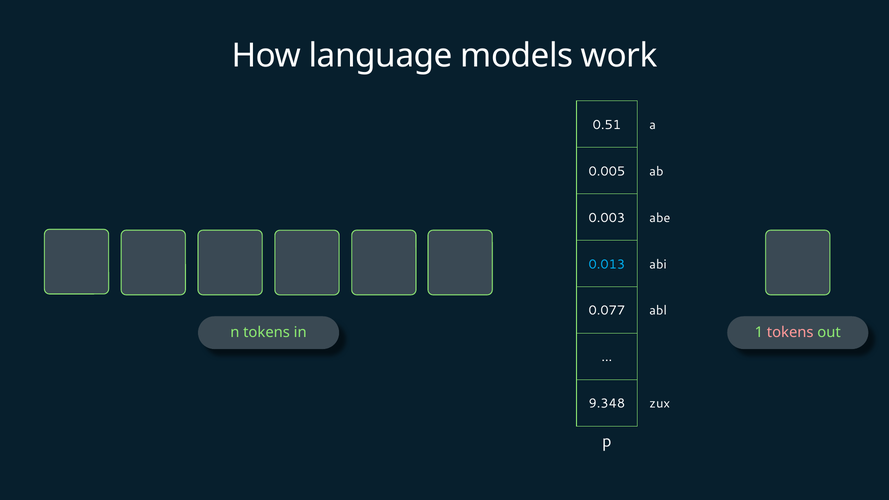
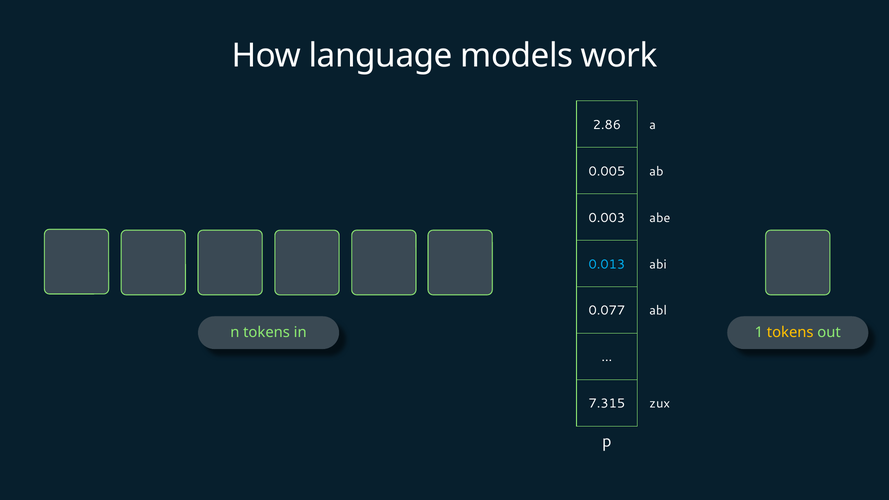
0.51: 0.51 -> 2.86
tokens at (790, 333) colour: pink -> yellow
9.348: 9.348 -> 7.315
